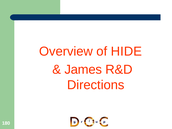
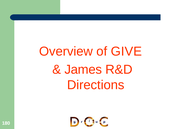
HIDE: HIDE -> GIVE
